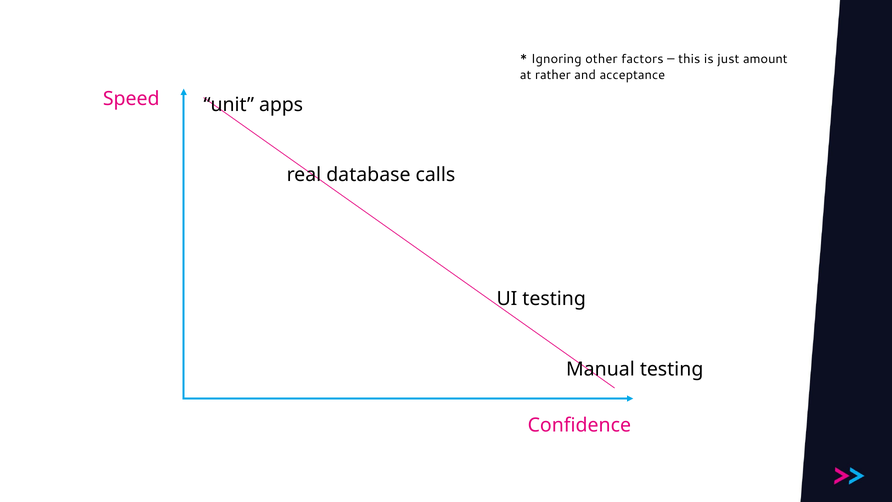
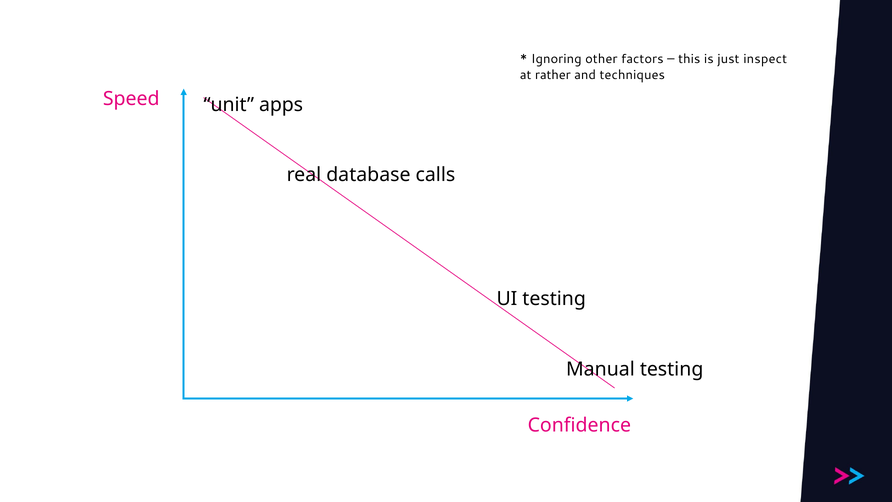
amount: amount -> inspect
acceptance: acceptance -> techniques
